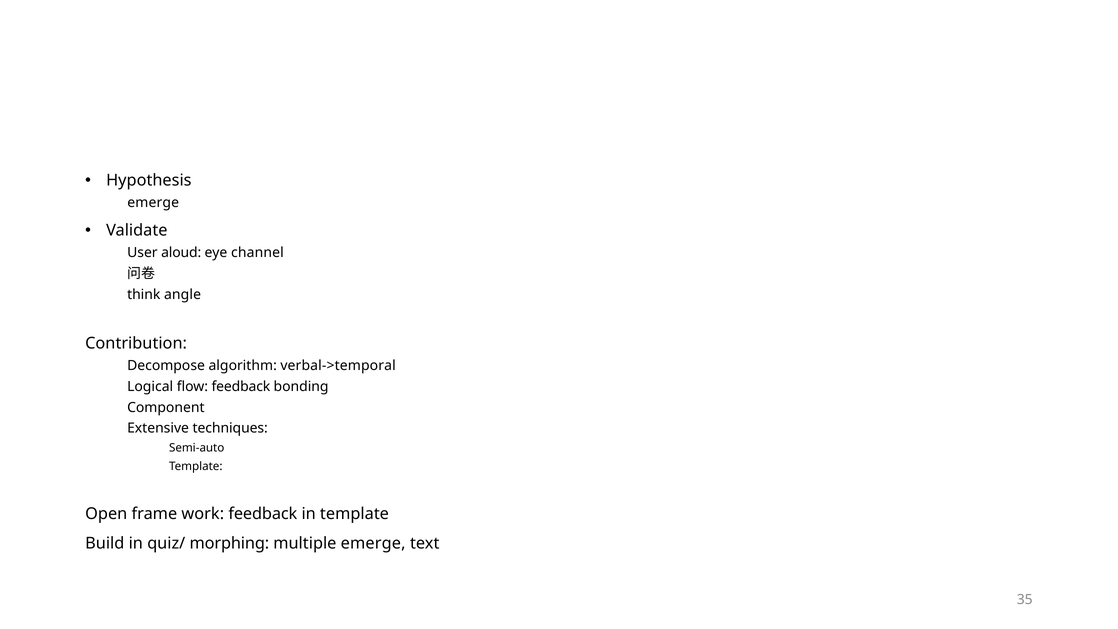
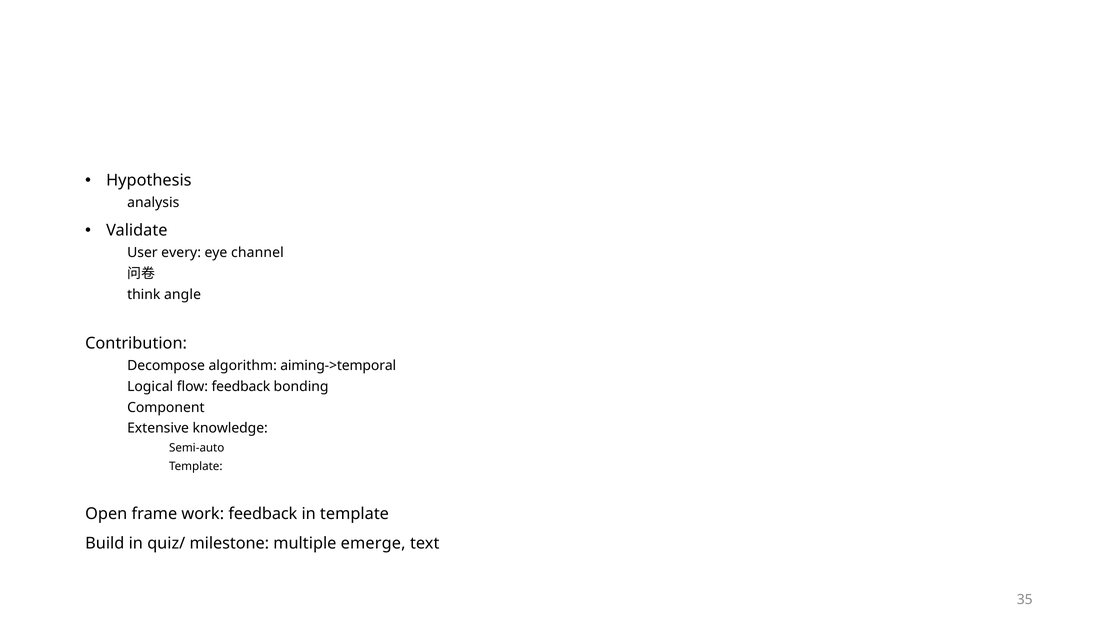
emerge at (153, 203): emerge -> analysis
aloud: aloud -> every
verbal->temporal: verbal->temporal -> aiming->temporal
techniques: techniques -> knowledge
morphing: morphing -> milestone
